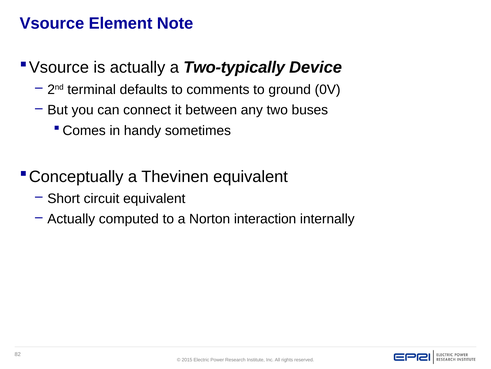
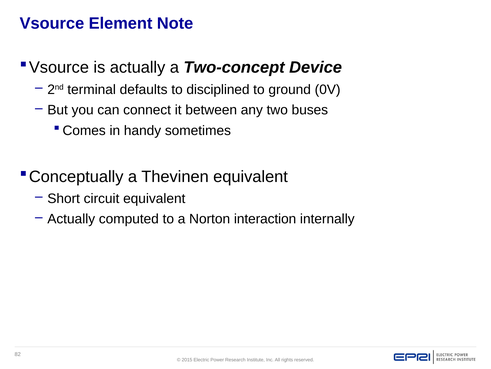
Two-typically: Two-typically -> Two-concept
comments: comments -> disciplined
